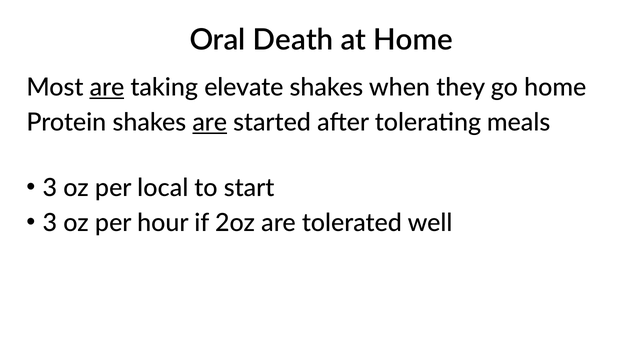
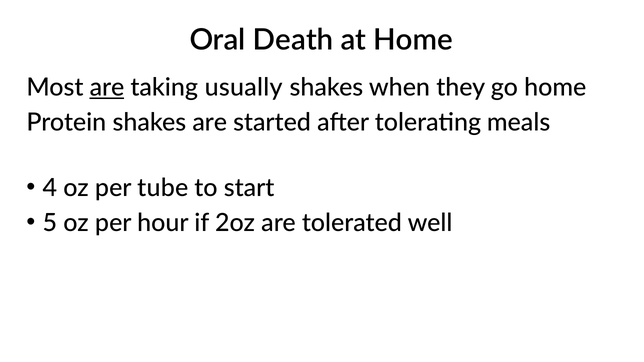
elevate: elevate -> usually
are at (210, 123) underline: present -> none
3 at (50, 188): 3 -> 4
local: local -> tube
3 at (50, 223): 3 -> 5
